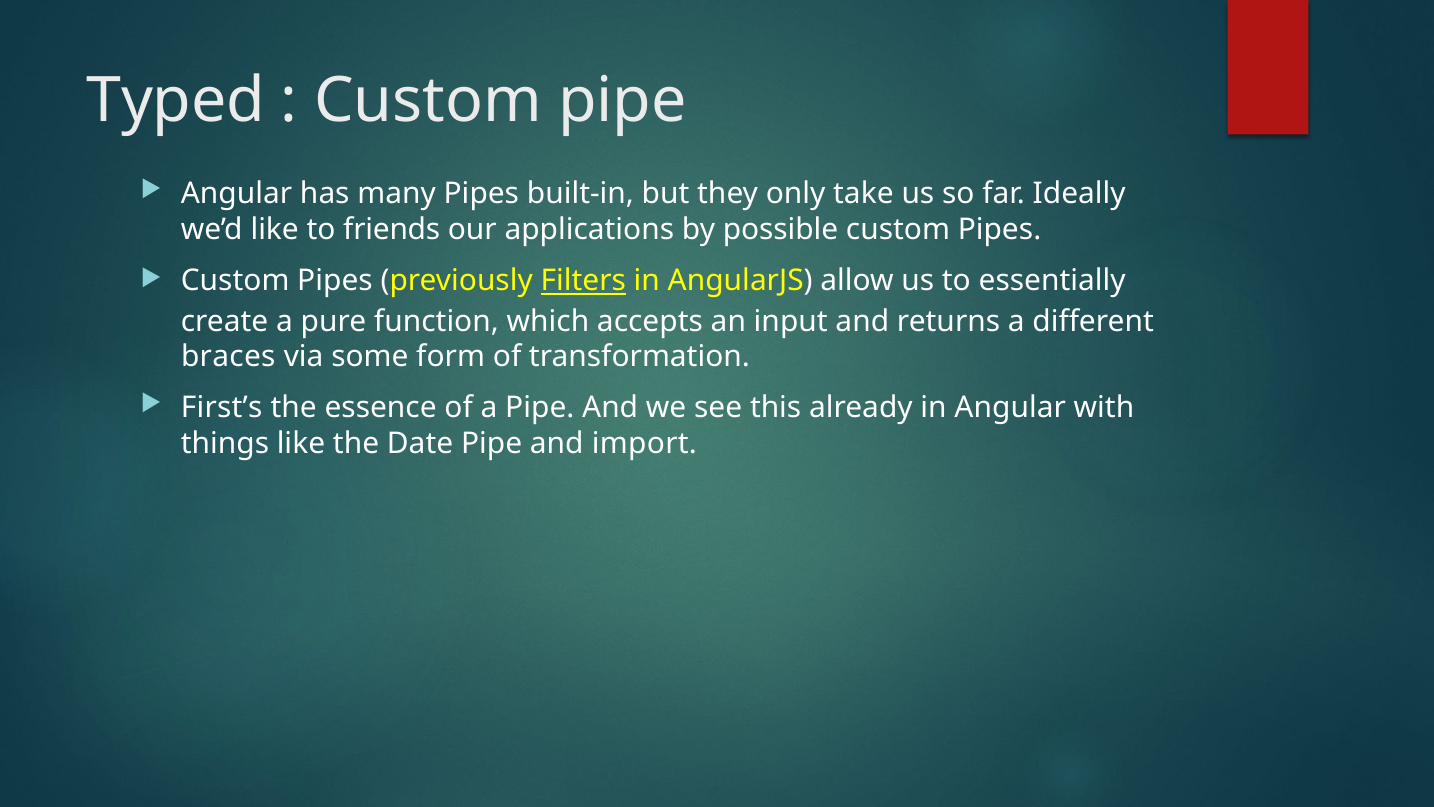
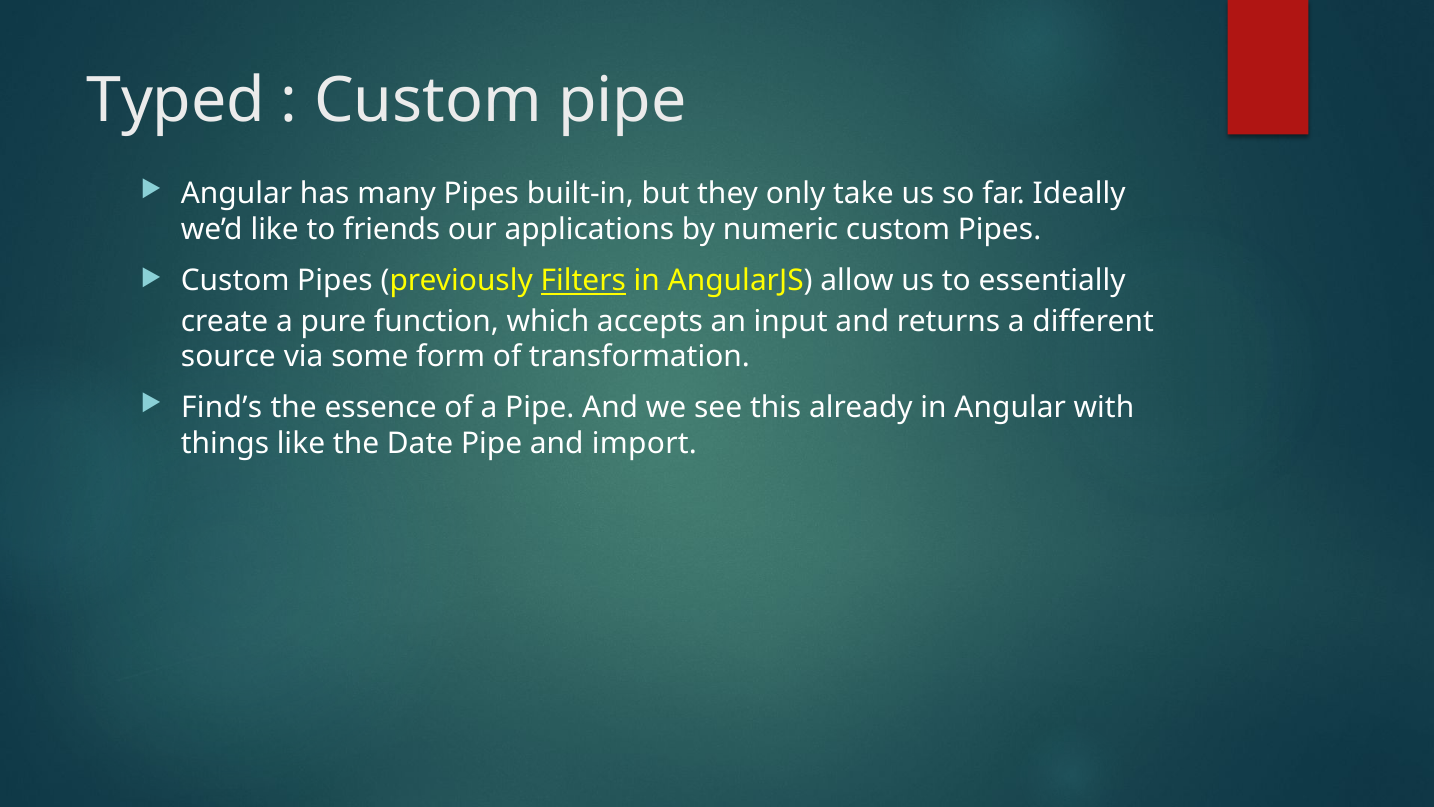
possible: possible -> numeric
braces: braces -> source
First’s: First’s -> Find’s
